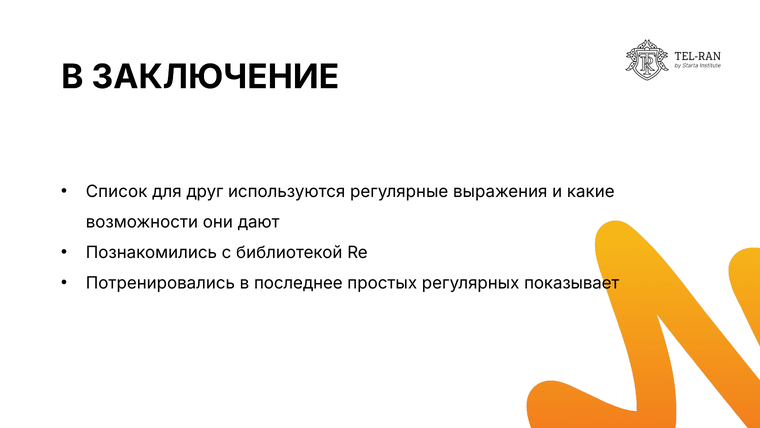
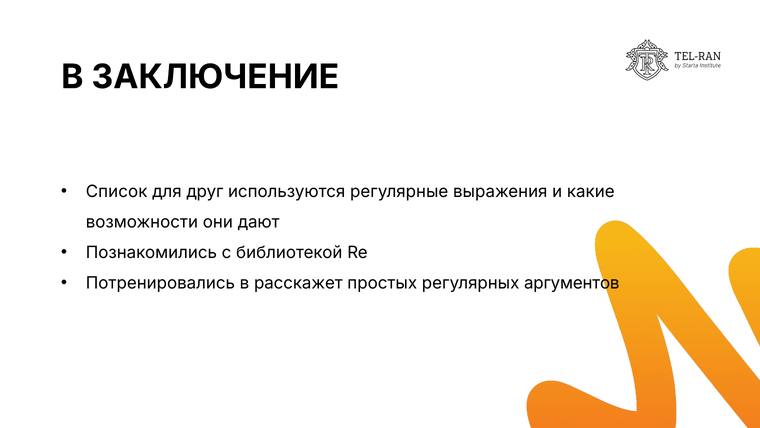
последнее: последнее -> расскажет
показывает: показывает -> аргументов
